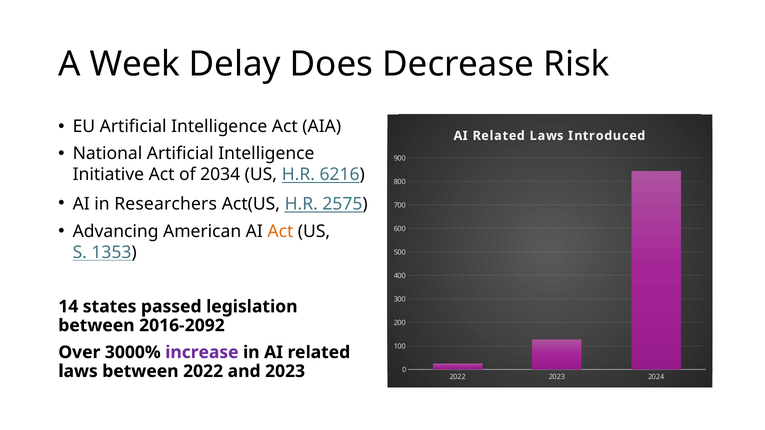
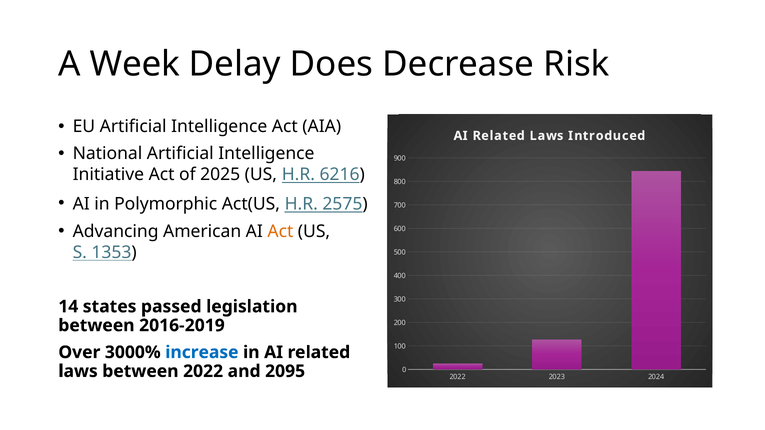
2034: 2034 -> 2025
Researchers: Researchers -> Polymorphic
2016-2092: 2016-2092 -> 2016-2019
increase colour: purple -> blue
and 2023: 2023 -> 2095
